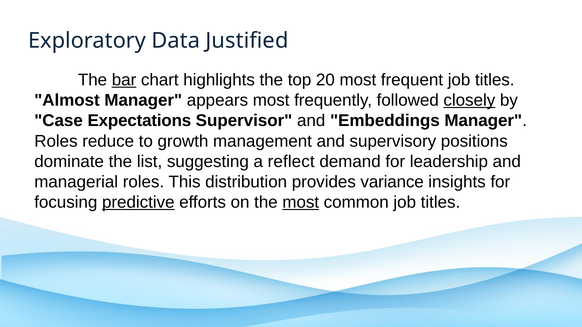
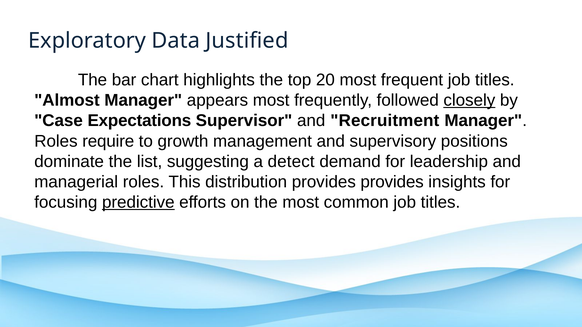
bar underline: present -> none
Embeddings: Embeddings -> Recruitment
reduce: reduce -> require
reflect: reflect -> detect
provides variance: variance -> provides
most at (301, 202) underline: present -> none
